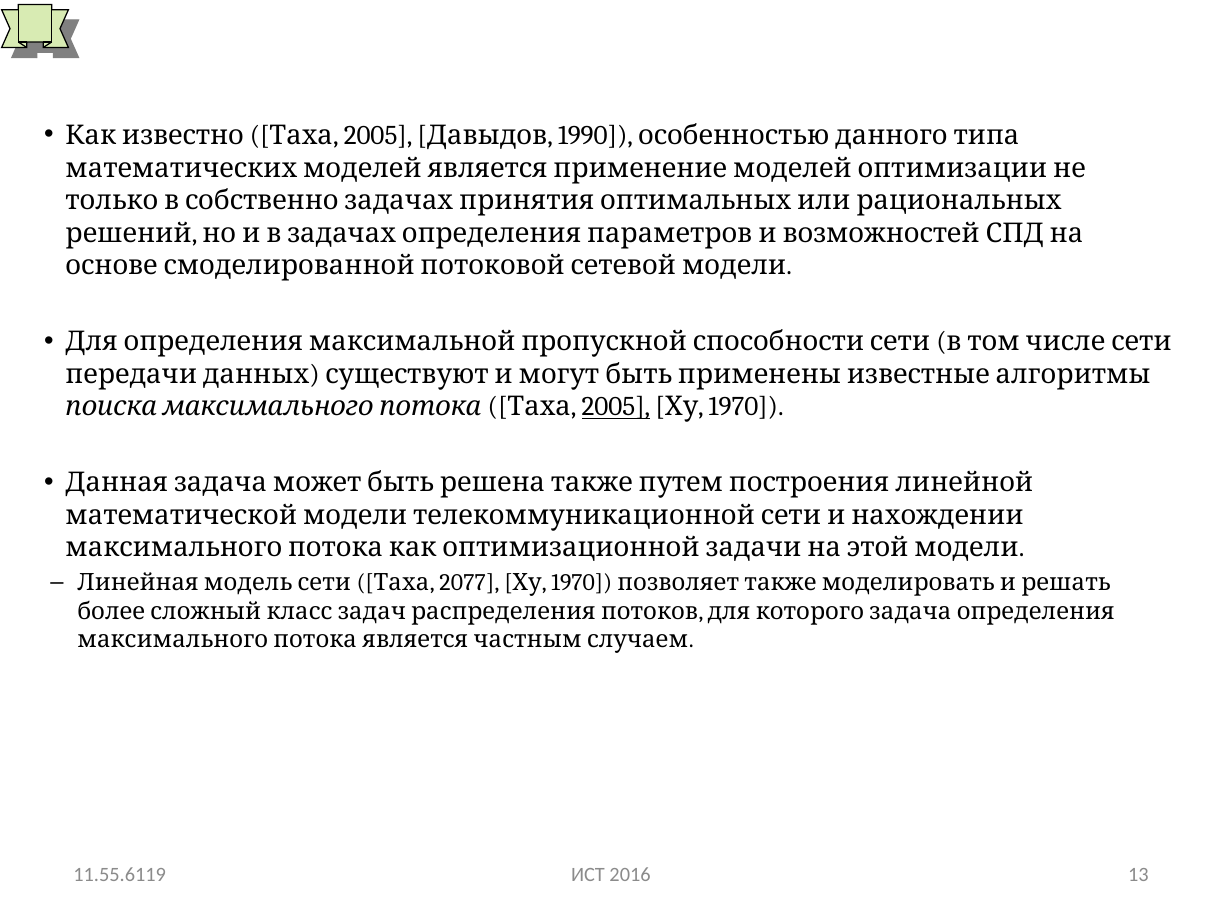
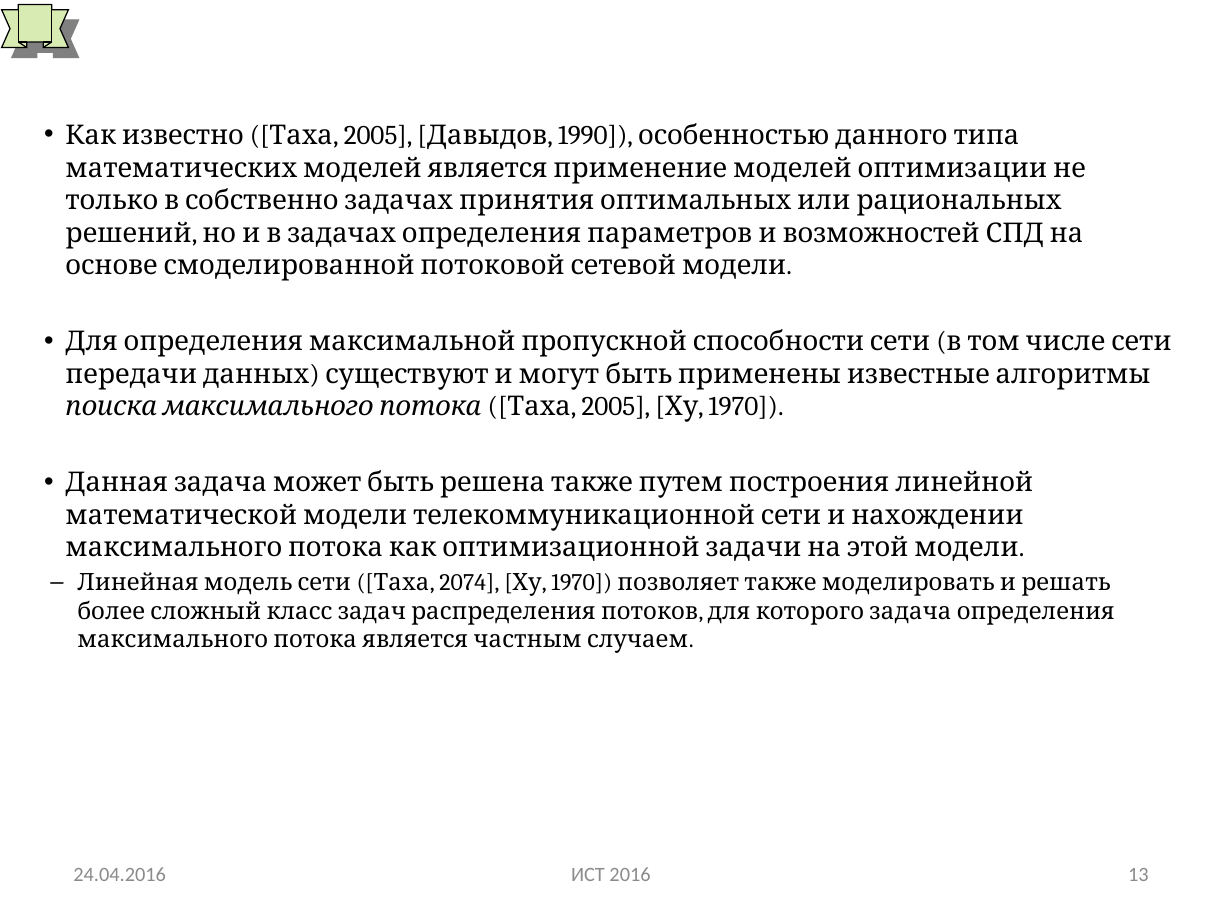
2005 at (616, 407) underline: present -> none
2077: 2077 -> 2074
11.55.6119: 11.55.6119 -> 24.04.2016
